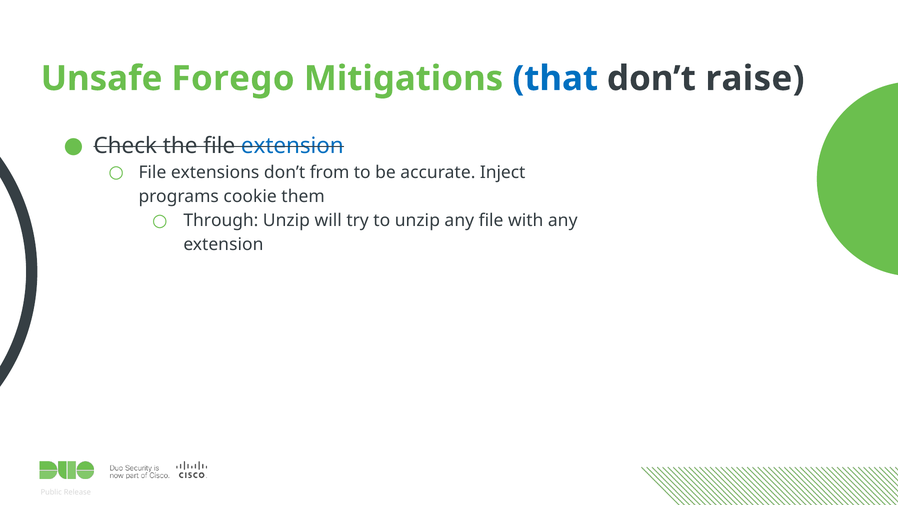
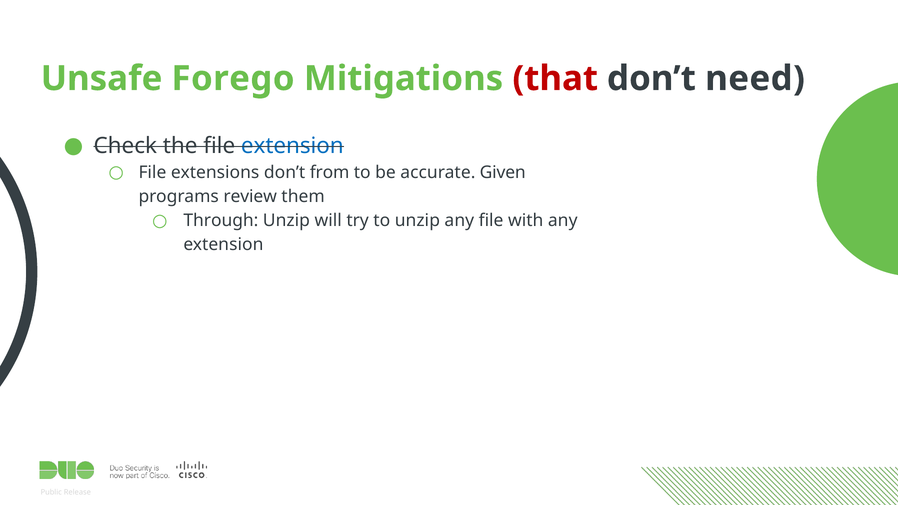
that colour: blue -> red
raise: raise -> need
Inject: Inject -> Given
cookie: cookie -> review
